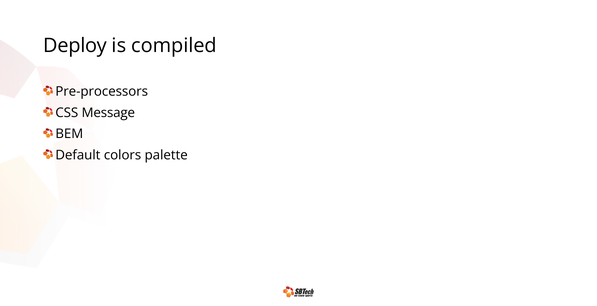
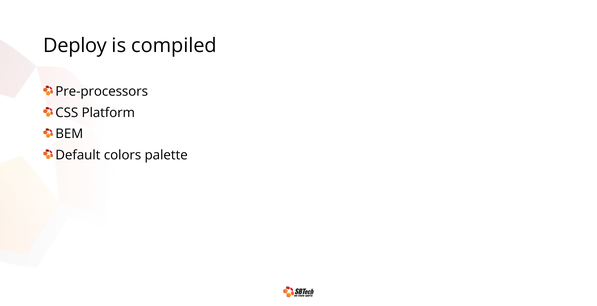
Message: Message -> Platform
